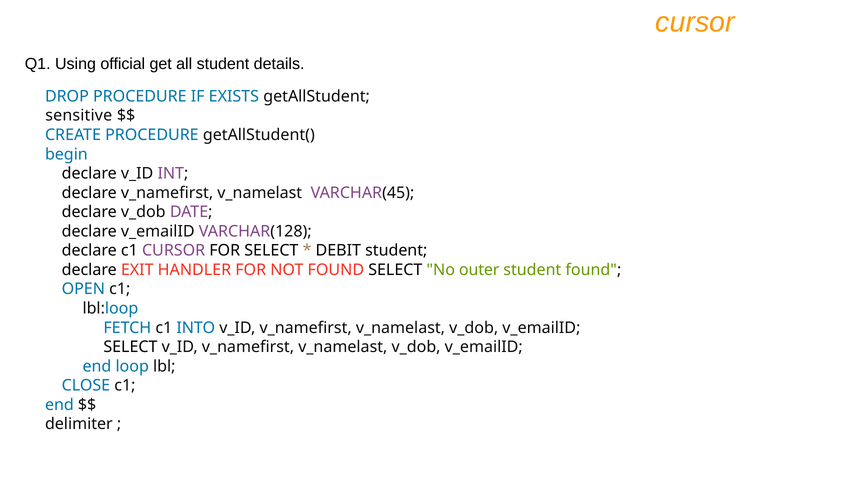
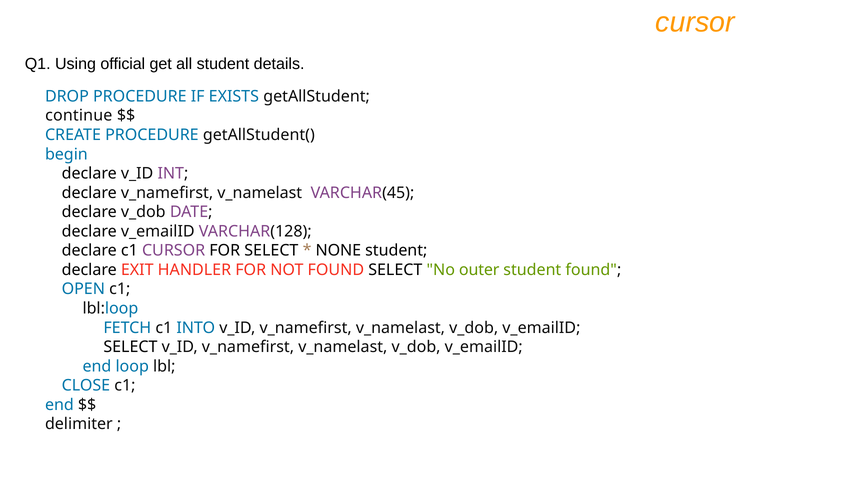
sensitive: sensitive -> continue
DEBIT: DEBIT -> NONE
